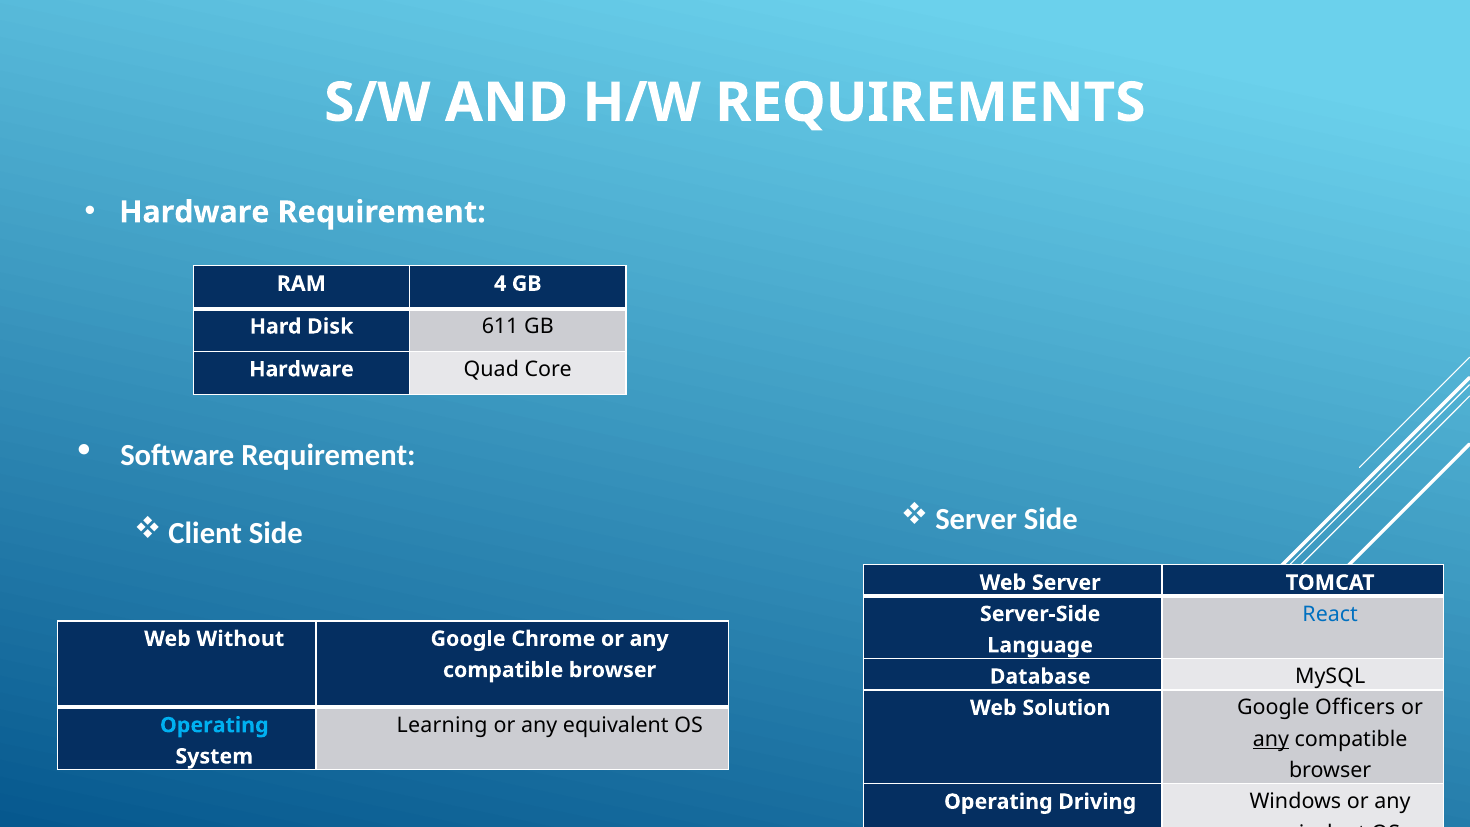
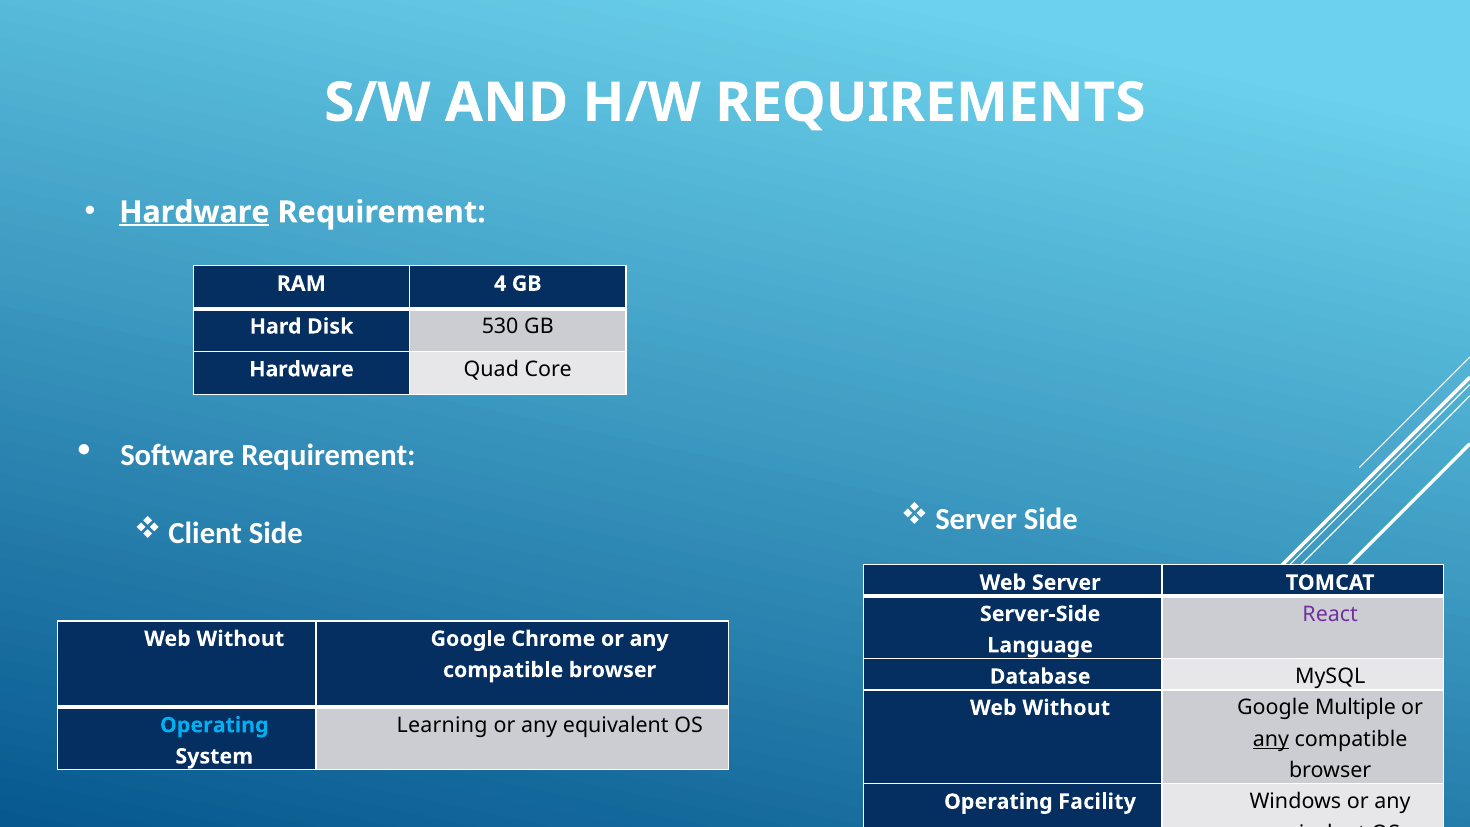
Hardware at (194, 212) underline: none -> present
611: 611 -> 530
React colour: blue -> purple
Solution at (1066, 708): Solution -> Without
Officers: Officers -> Multiple
Driving: Driving -> Facility
